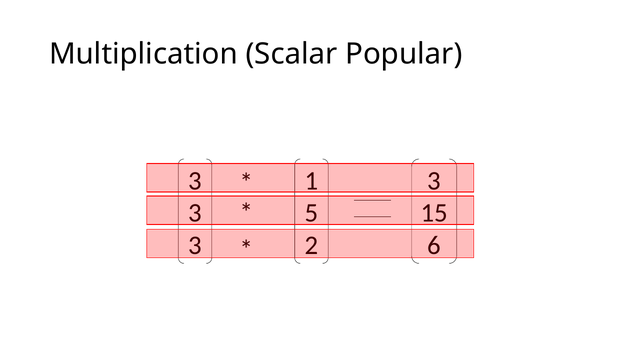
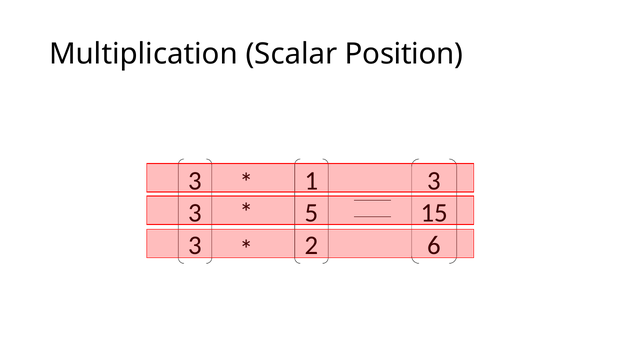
Popular: Popular -> Position
